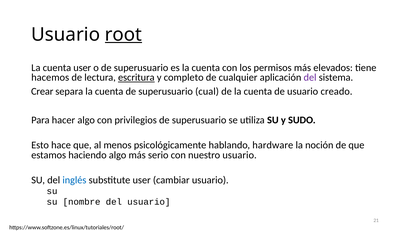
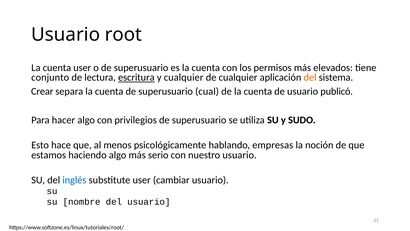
root underline: present -> none
hacemos: hacemos -> conjunto
y completo: completo -> cualquier
del at (310, 77) colour: purple -> orange
creado: creado -> publicó
hardware: hardware -> empresas
